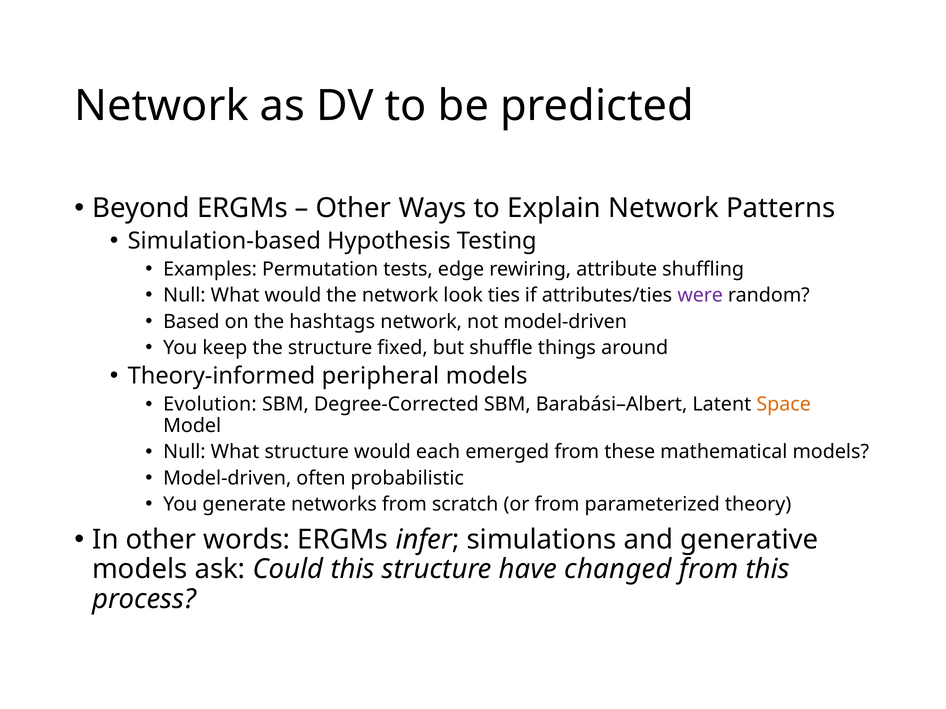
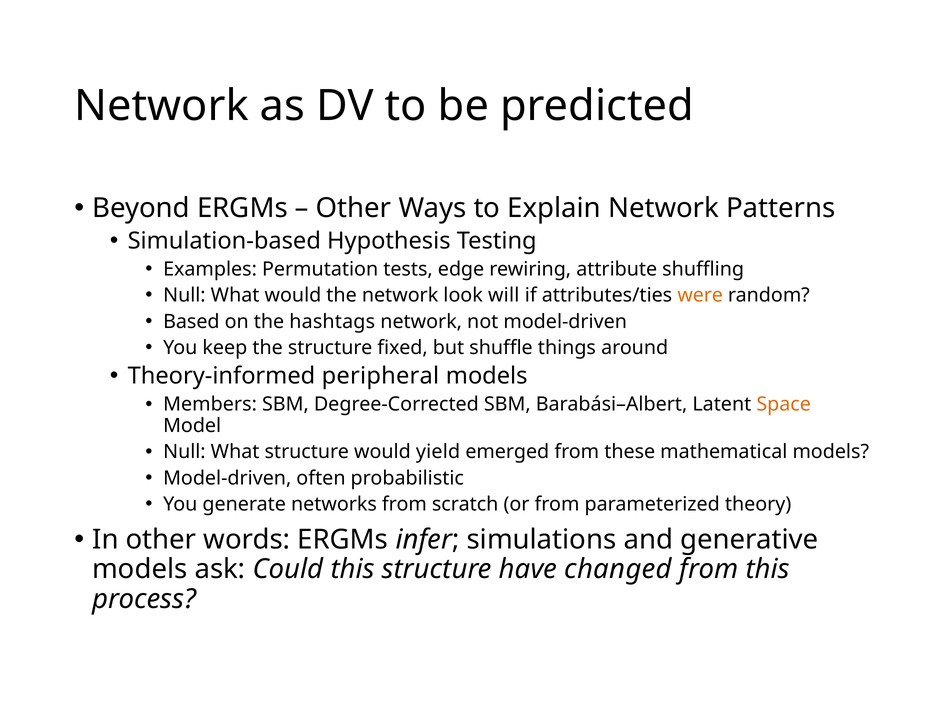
ties: ties -> will
were colour: purple -> orange
Evolution: Evolution -> Members
each: each -> yield
